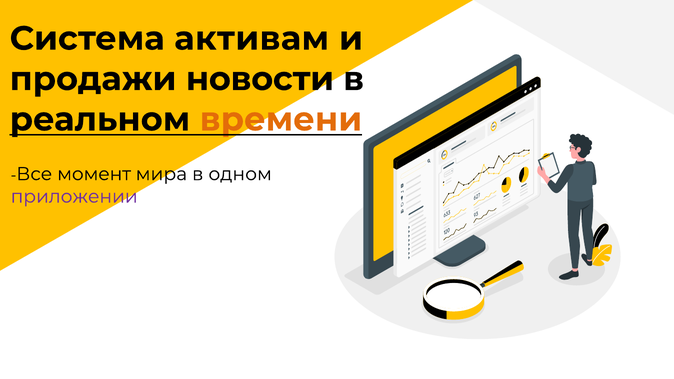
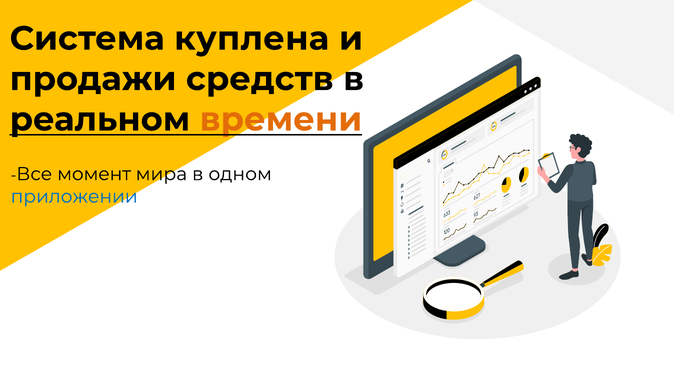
активам: активам -> куплена
новости: новости -> средств
приложении colour: purple -> blue
